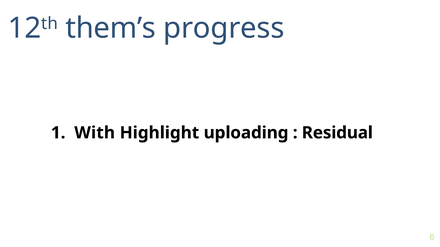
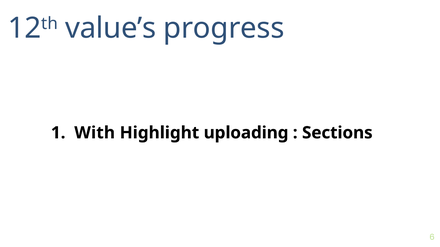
them’s: them’s -> value’s
Residual: Residual -> Sections
